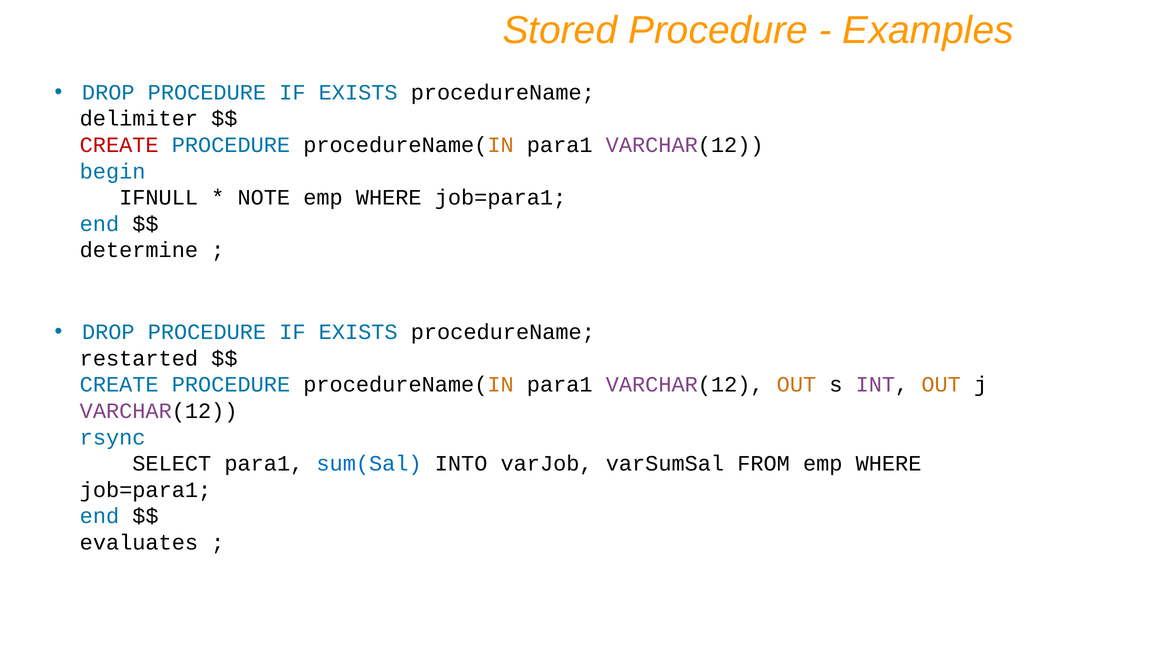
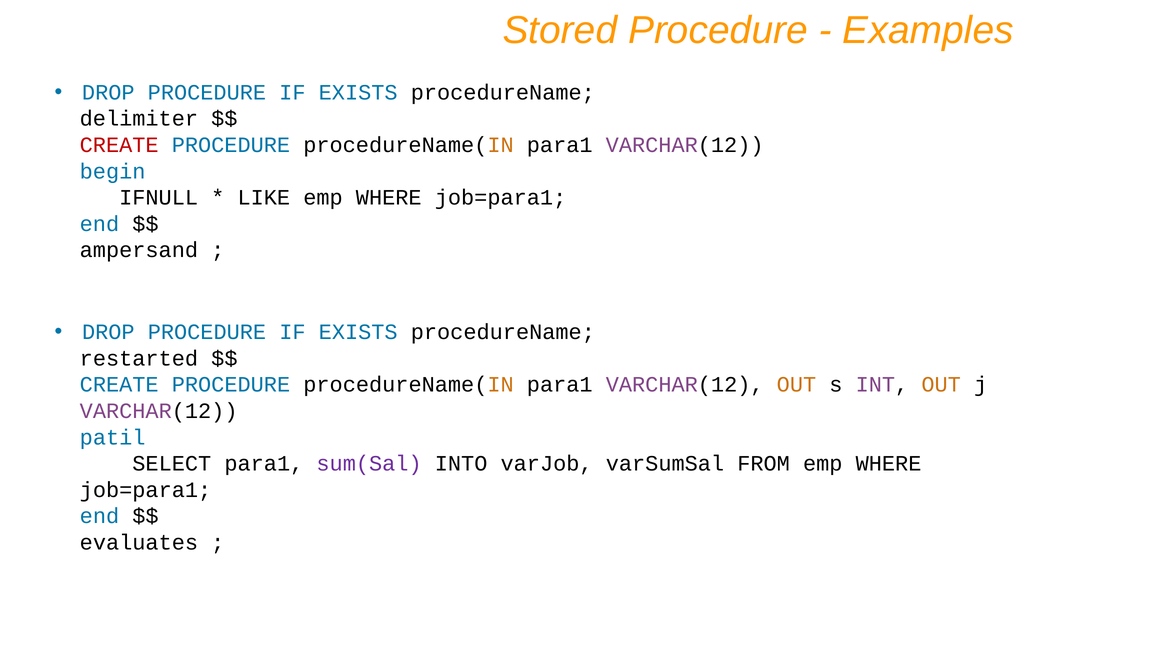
NOTE: NOTE -> LIKE
determine: determine -> ampersand
rsync: rsync -> patil
sum(Sal colour: blue -> purple
